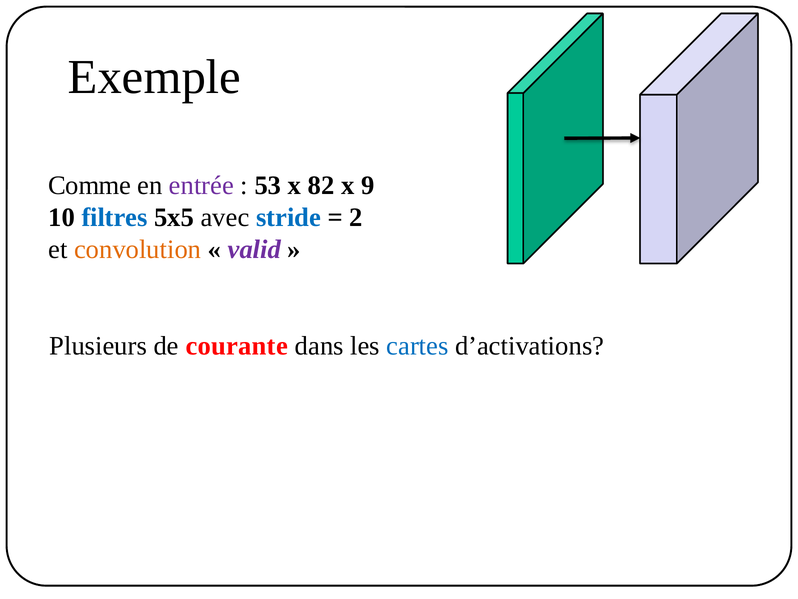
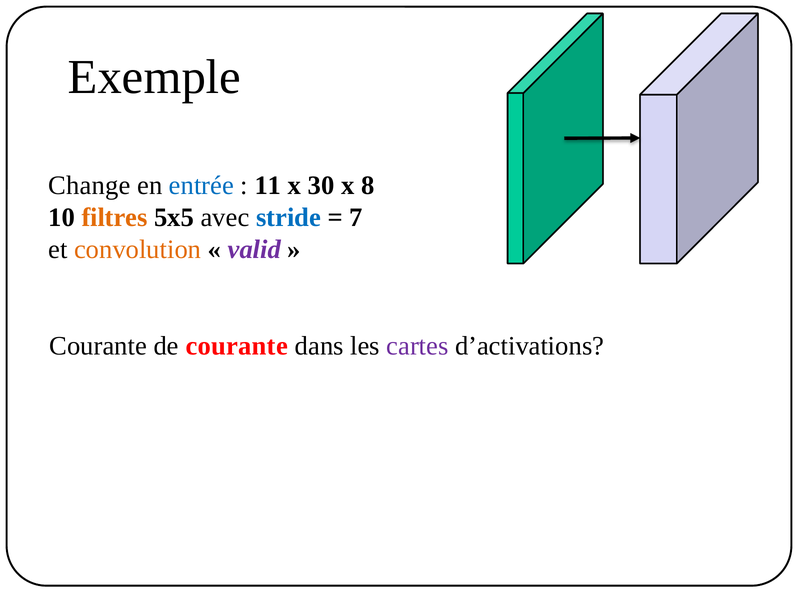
Comme: Comme -> Change
entrée colour: purple -> blue
53: 53 -> 11
82: 82 -> 30
9: 9 -> 8
filtres colour: blue -> orange
2: 2 -> 7
Plusieurs at (98, 345): Plusieurs -> Courante
cartes colour: blue -> purple
